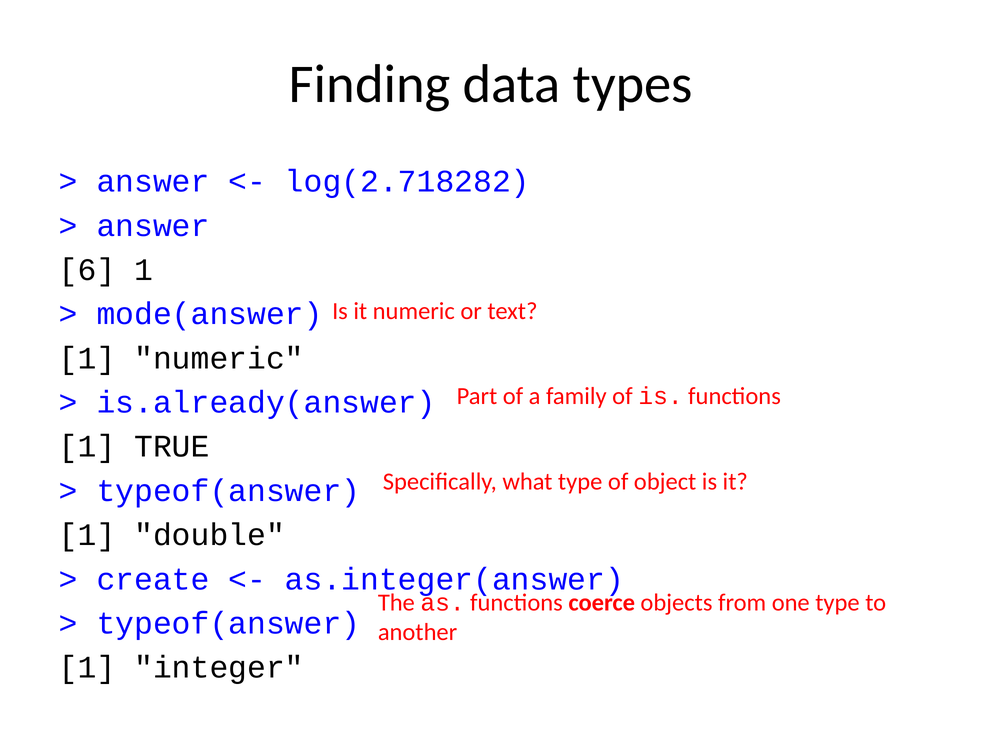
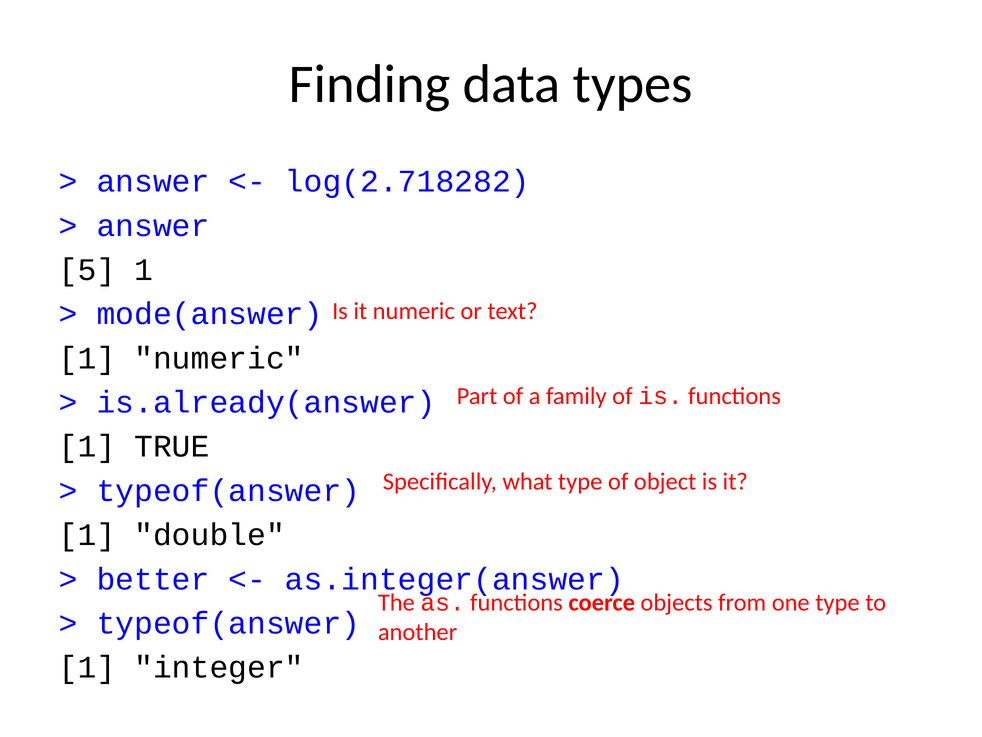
6: 6 -> 5
create: create -> better
